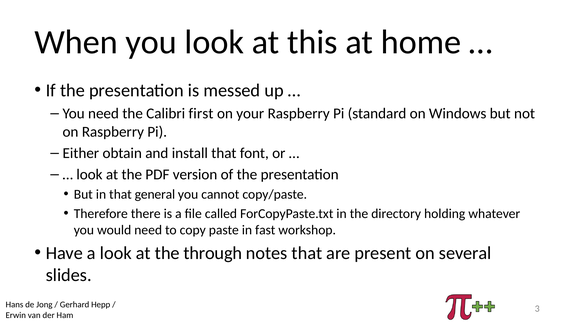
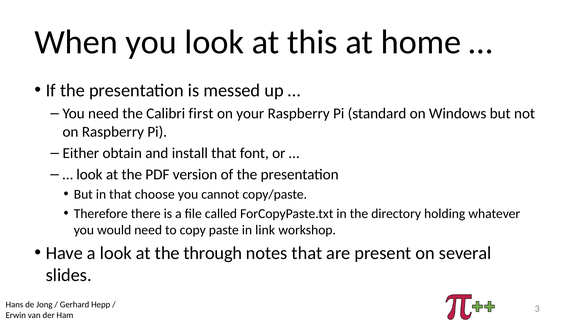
general: general -> choose
fast: fast -> link
